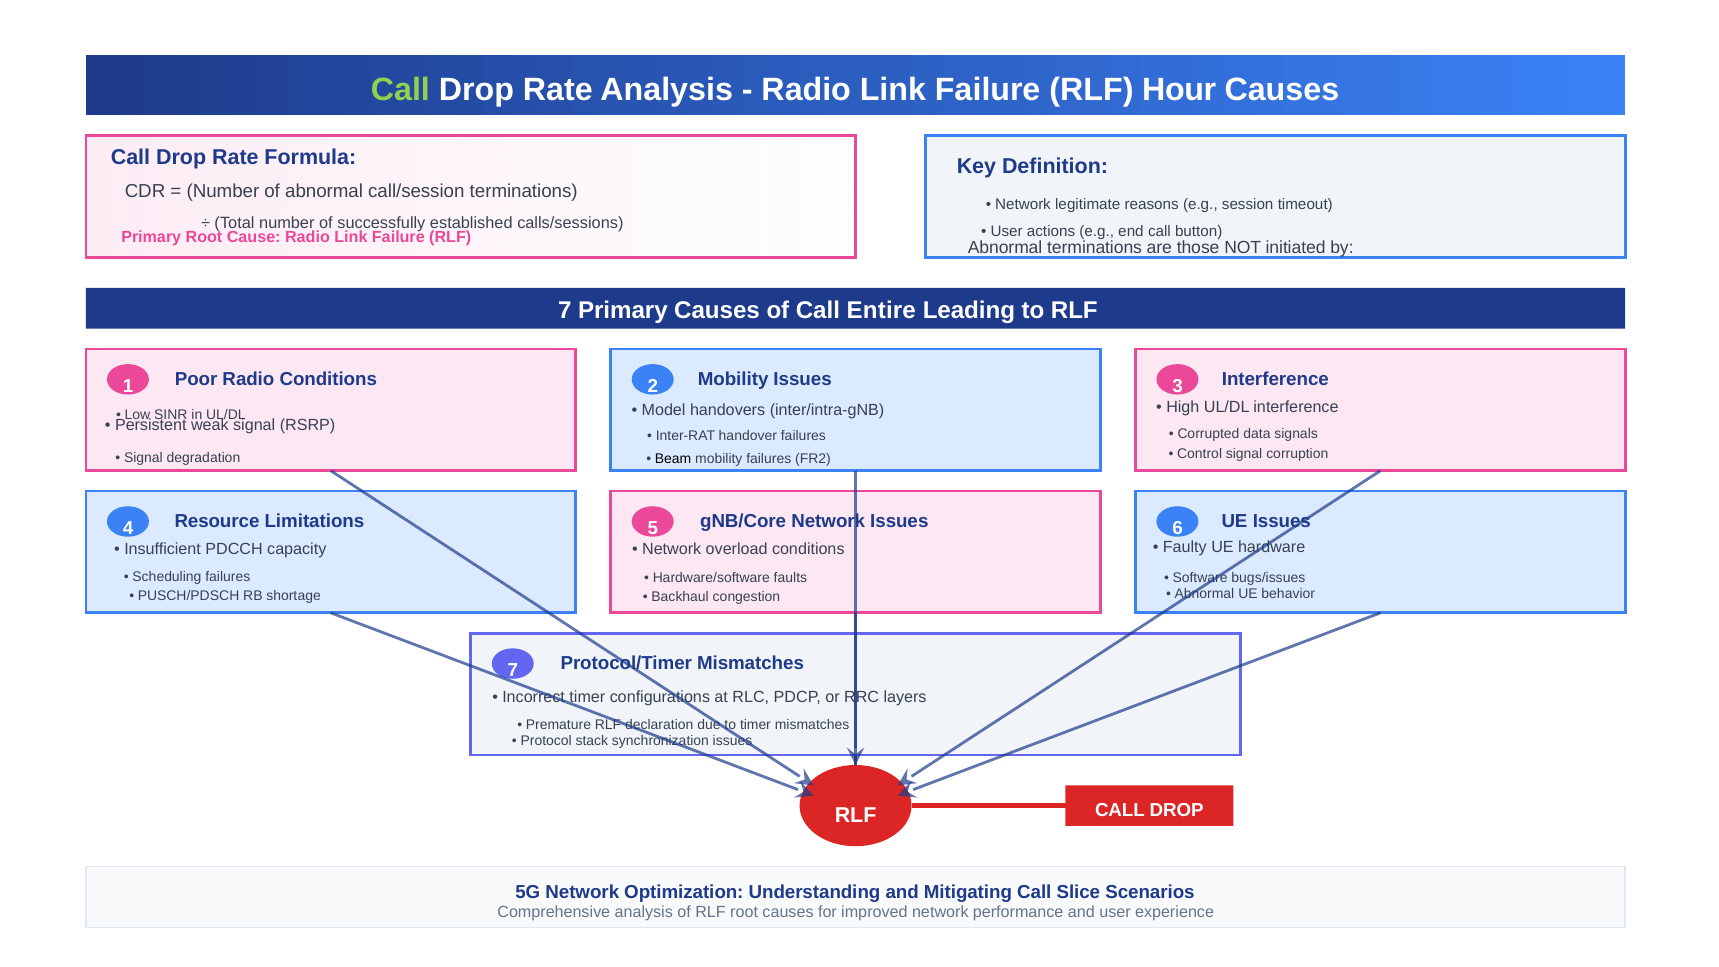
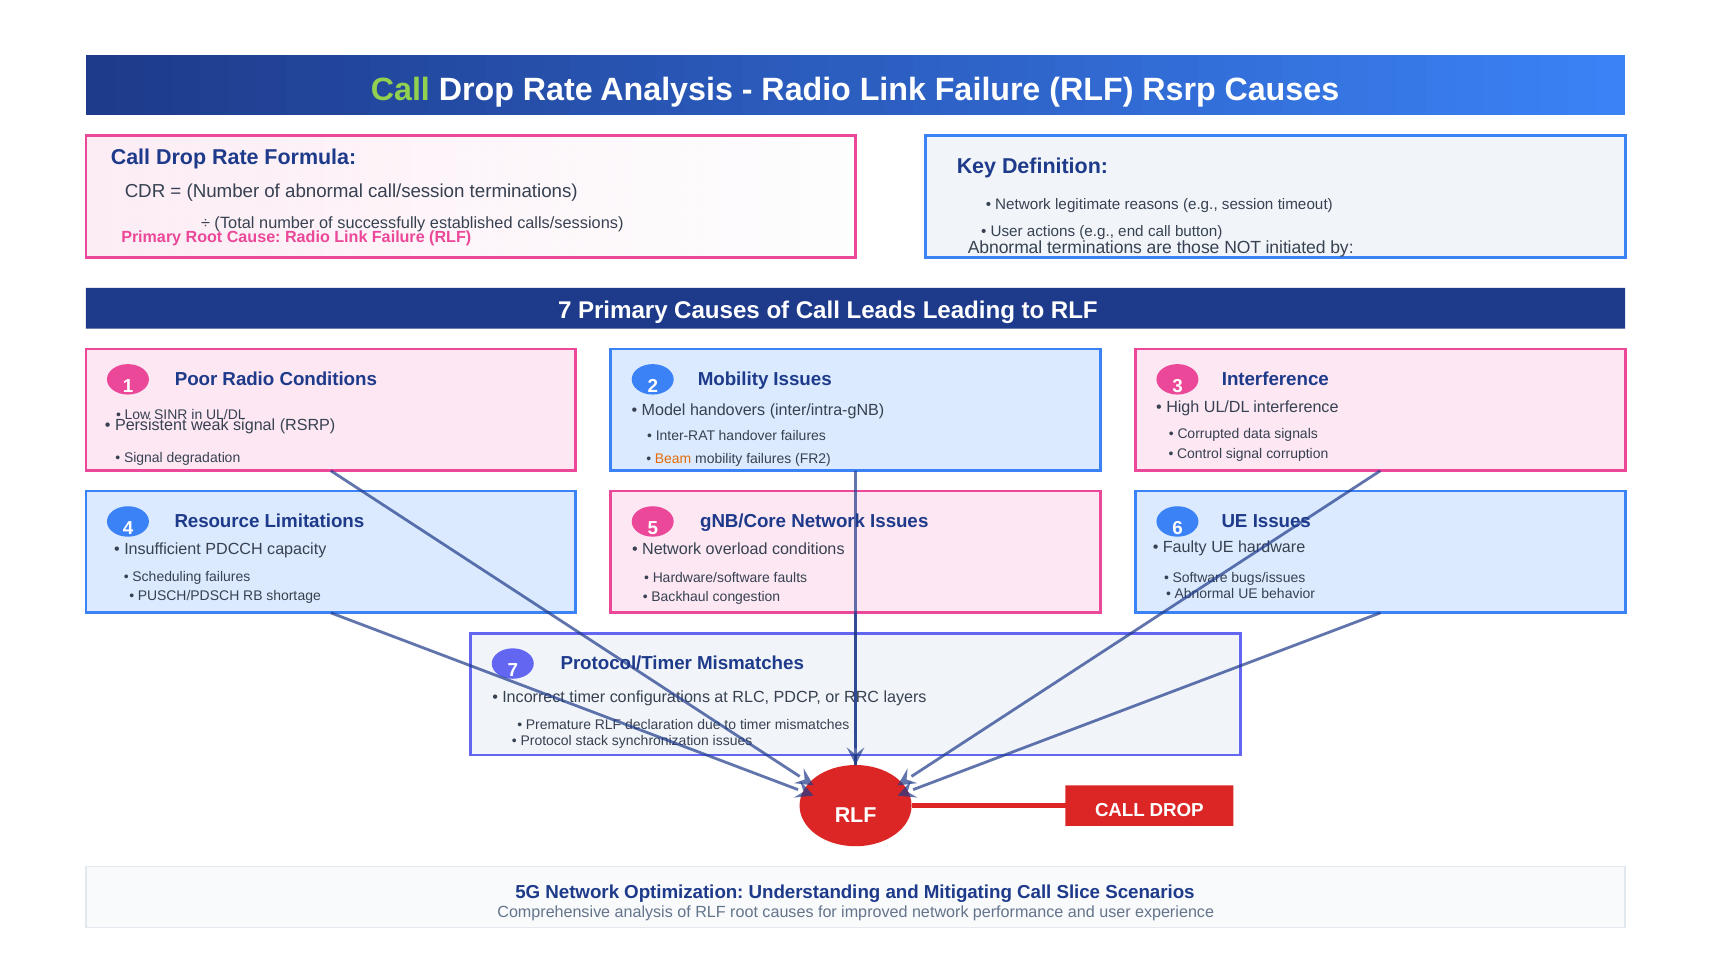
RLF Hour: Hour -> Rsrp
Entire: Entire -> Leads
Beam colour: black -> orange
